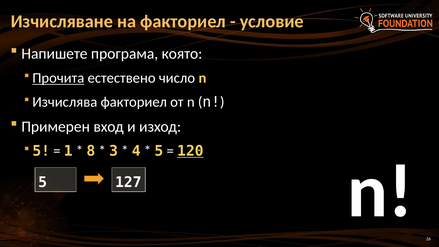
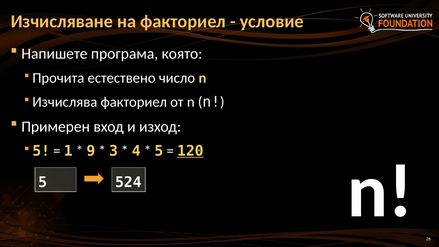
Прочита underline: present -> none
8: 8 -> 9
127: 127 -> 524
